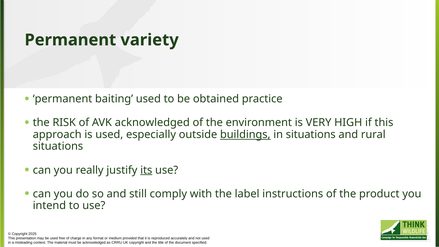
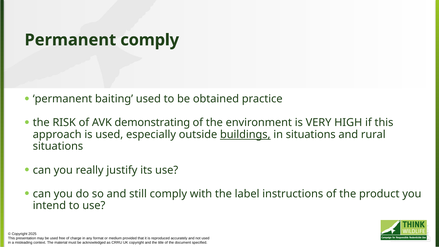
Permanent variety: variety -> comply
AVK acknowledged: acknowledged -> demonstrating
its underline: present -> none
